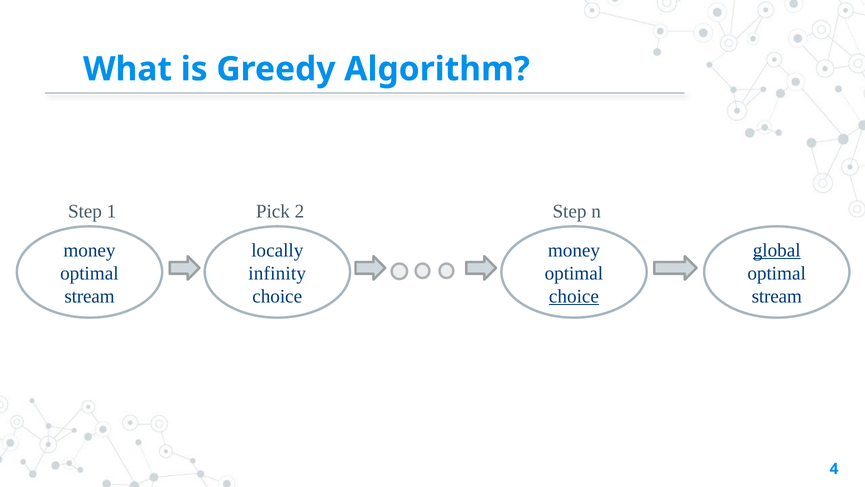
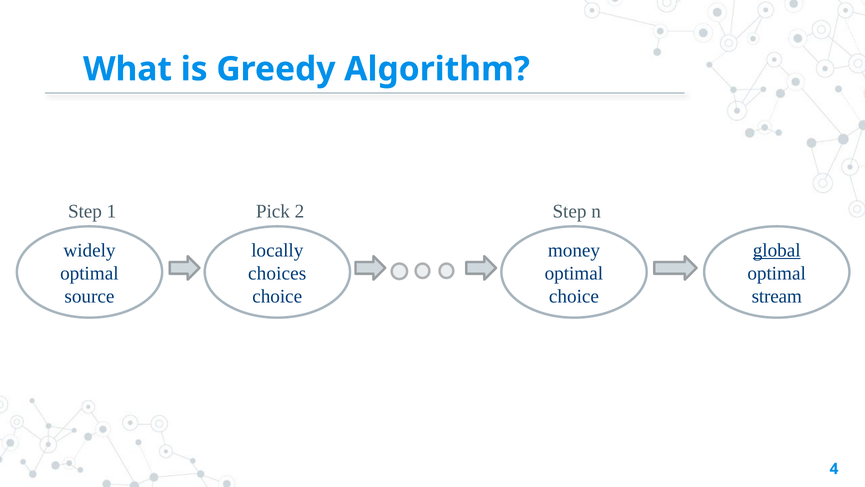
money at (89, 250): money -> widely
infinity: infinity -> choices
stream at (89, 296): stream -> source
choice at (574, 296) underline: present -> none
